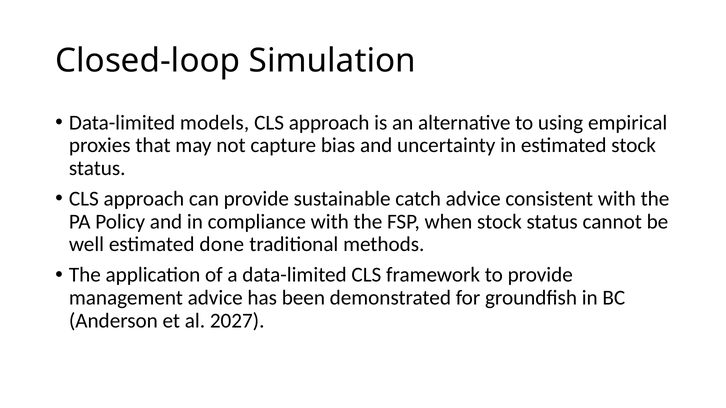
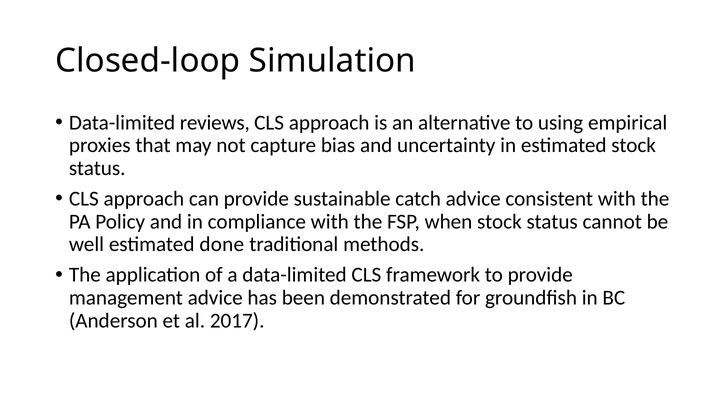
models: models -> reviews
2027: 2027 -> 2017
